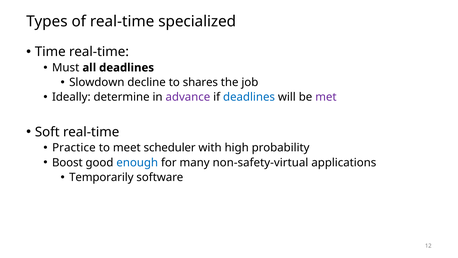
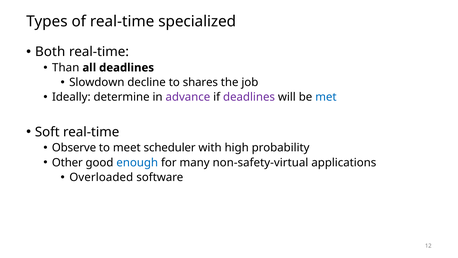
Time: Time -> Both
Must: Must -> Than
deadlines at (249, 97) colour: blue -> purple
met colour: purple -> blue
Practice: Practice -> Observe
Boost: Boost -> Other
Temporarily: Temporarily -> Overloaded
